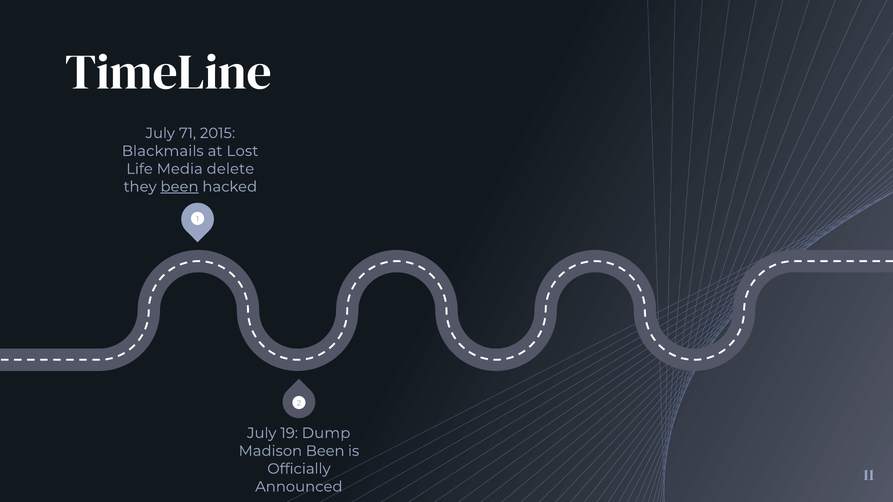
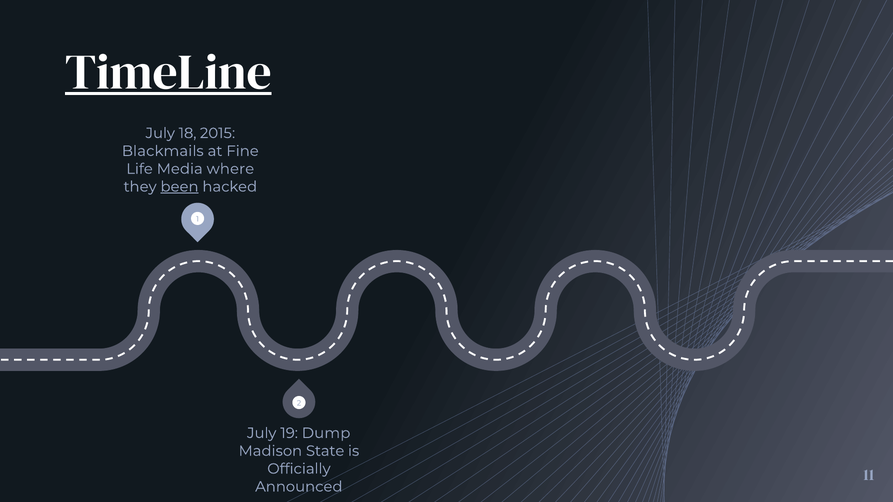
TimeLine underline: none -> present
71: 71 -> 18
Lost: Lost -> Fine
delete: delete -> where
Madison Been: Been -> State
